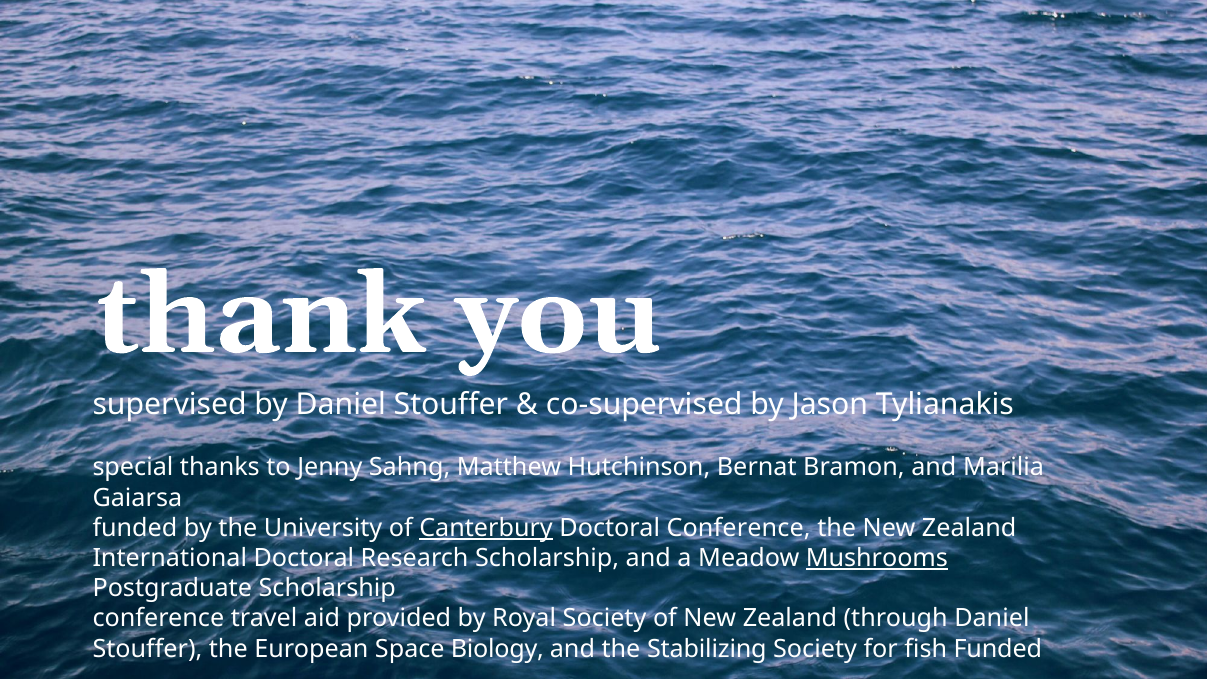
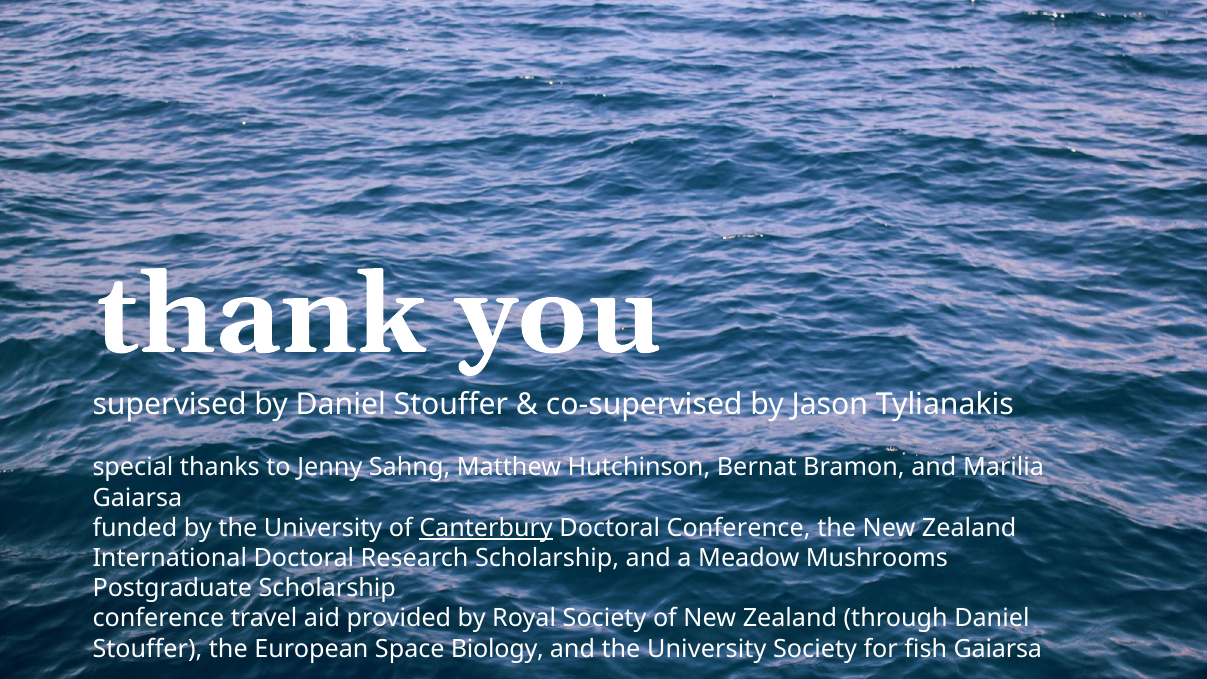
Mushrooms underline: present -> none
and the Stabilizing: Stabilizing -> University
fish Funded: Funded -> Gaiarsa
